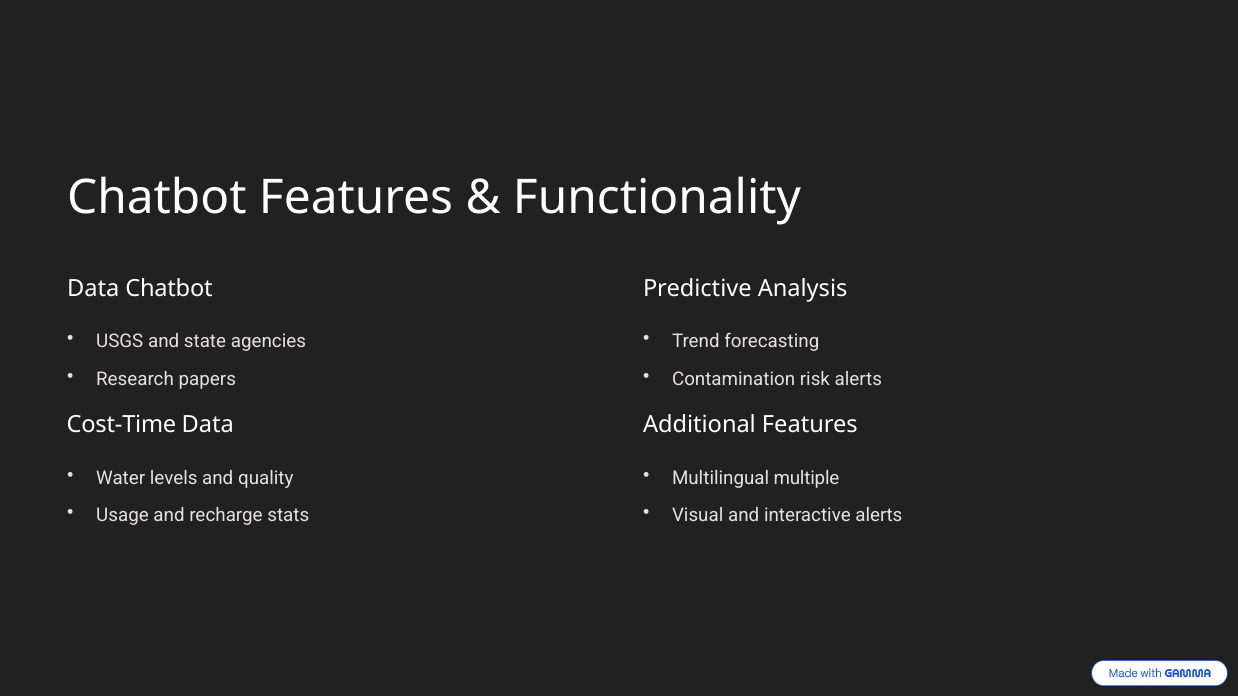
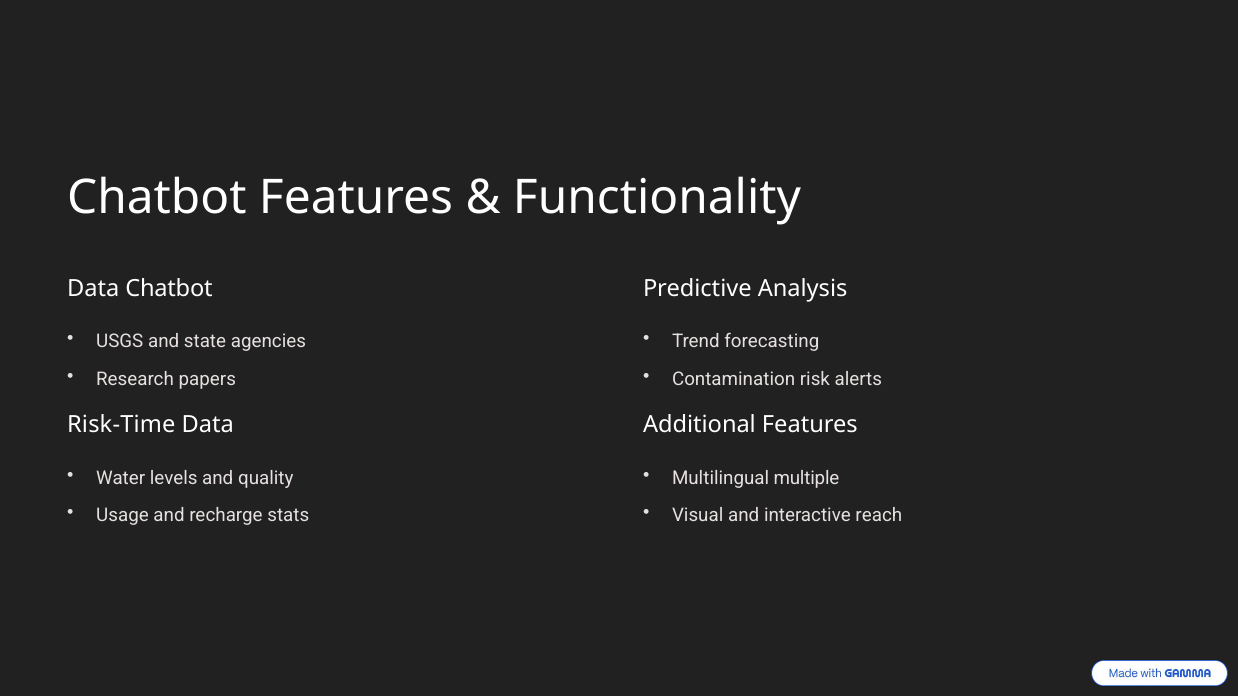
Cost-Time: Cost-Time -> Risk-Time
interactive alerts: alerts -> reach
